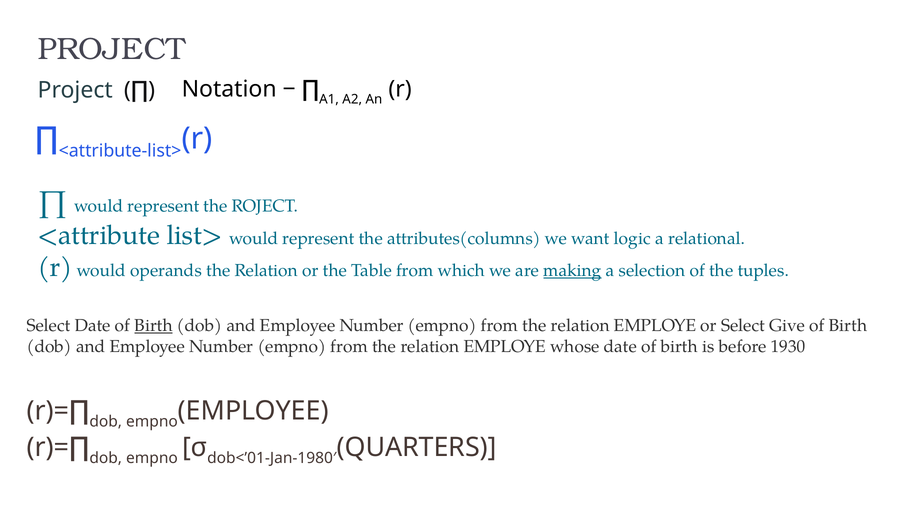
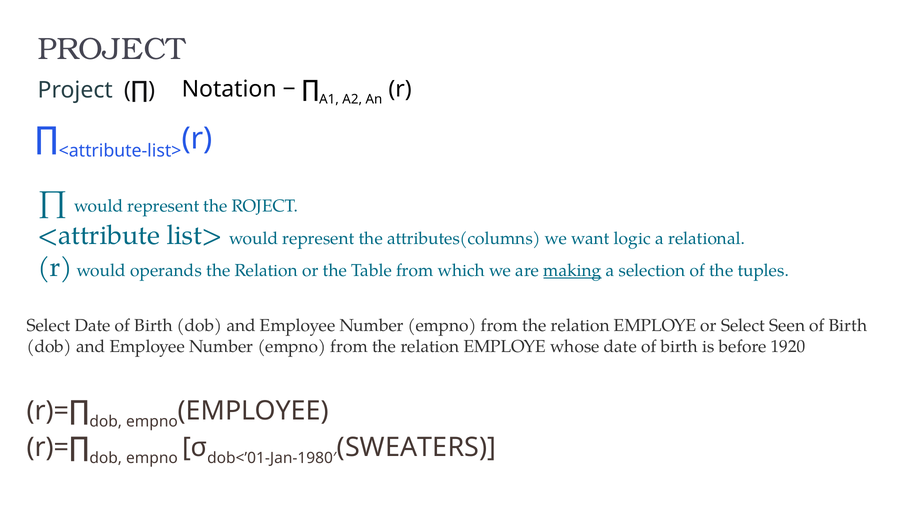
Birth at (154, 326) underline: present -> none
Give: Give -> Seen
1930: 1930 -> 1920
QUARTERS: QUARTERS -> SWEATERS
